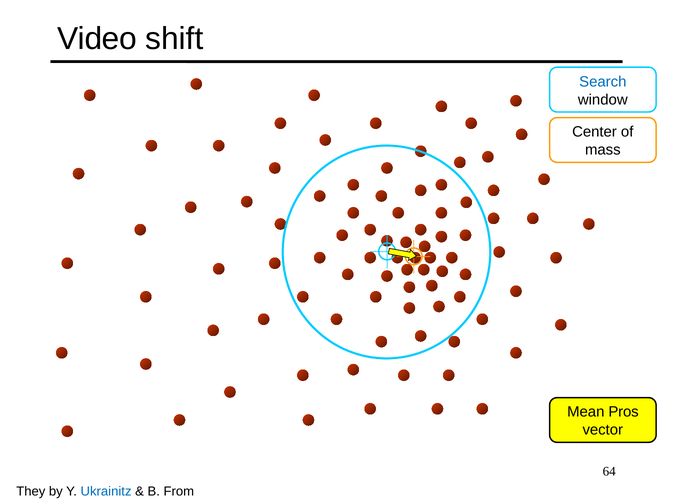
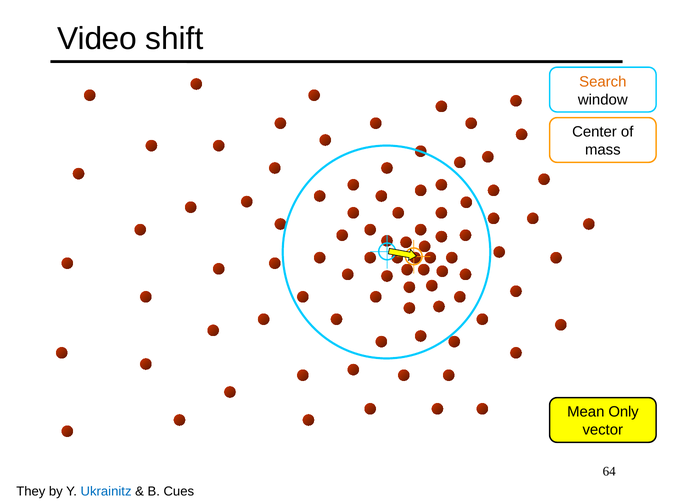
Search colour: blue -> orange
Pros: Pros -> Only
From: From -> Cues
